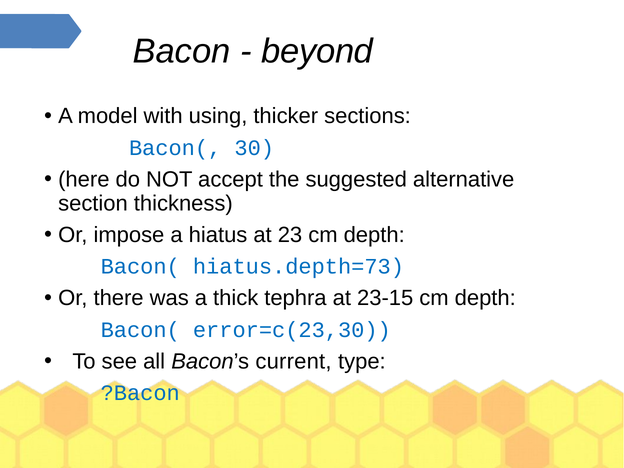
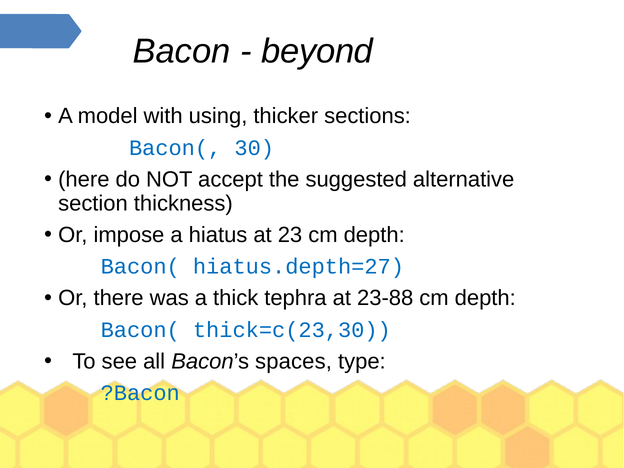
hiatus.depth=73: hiatus.depth=73 -> hiatus.depth=27
23-15: 23-15 -> 23-88
error=c(23,30: error=c(23,30 -> thick=c(23,30
current: current -> spaces
